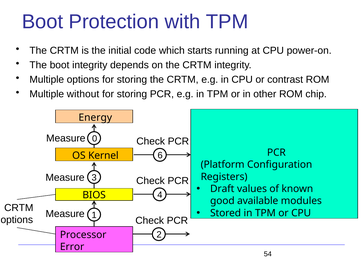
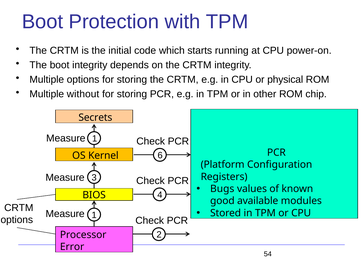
contrast: contrast -> physical
Energy: Energy -> Secrets
Measure 0: 0 -> 1
Draft: Draft -> Bugs
